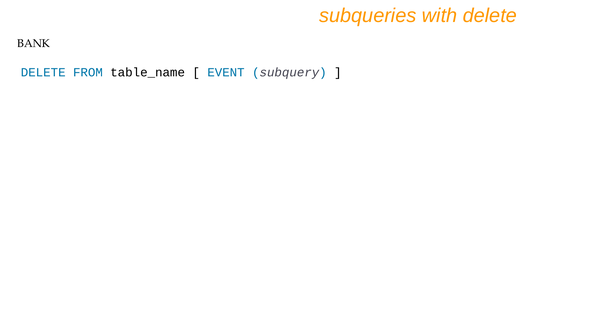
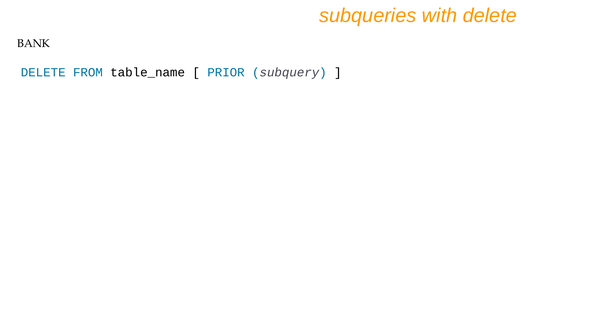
EVENT: EVENT -> PRIOR
